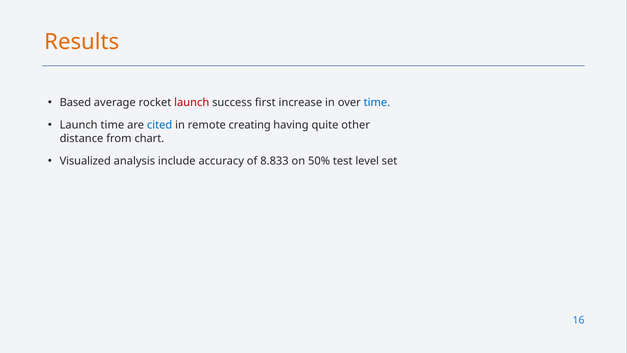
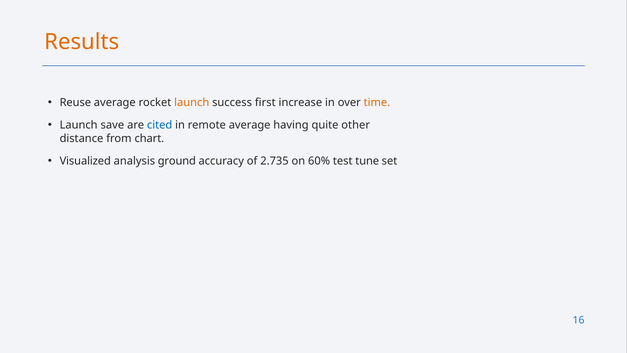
Based: Based -> Reuse
launch at (192, 103) colour: red -> orange
time at (377, 103) colour: blue -> orange
Launch time: time -> save
remote creating: creating -> average
include: include -> ground
8.833: 8.833 -> 2.735
50%: 50% -> 60%
level: level -> tune
